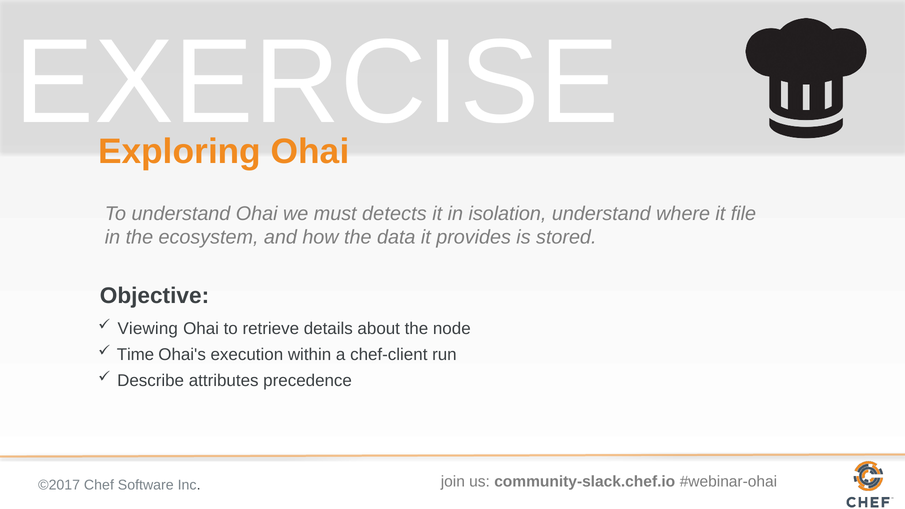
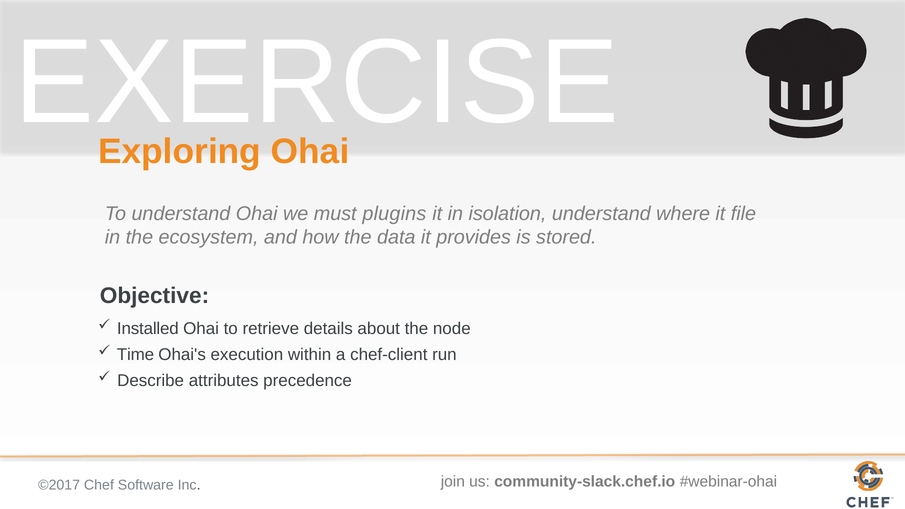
detects: detects -> plugins
Viewing: Viewing -> Installed
